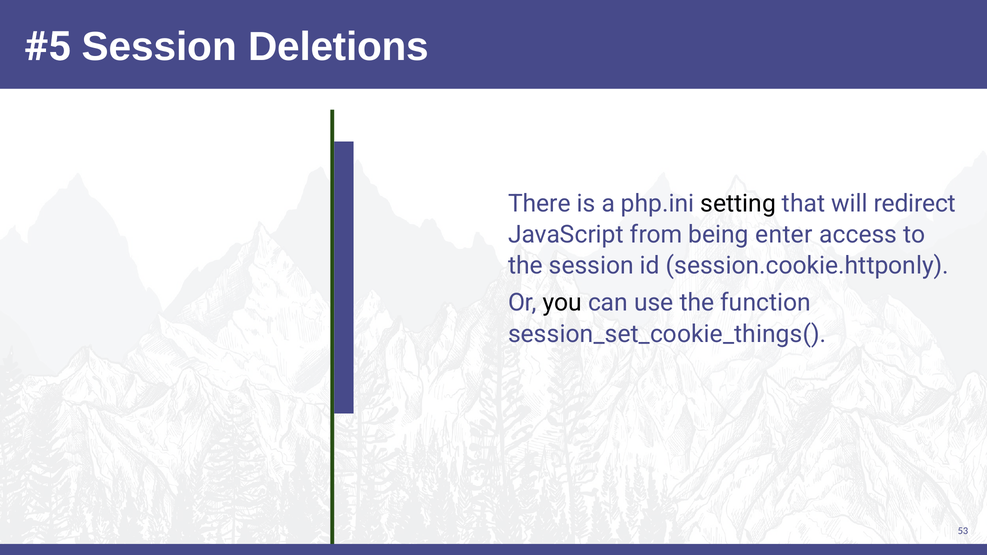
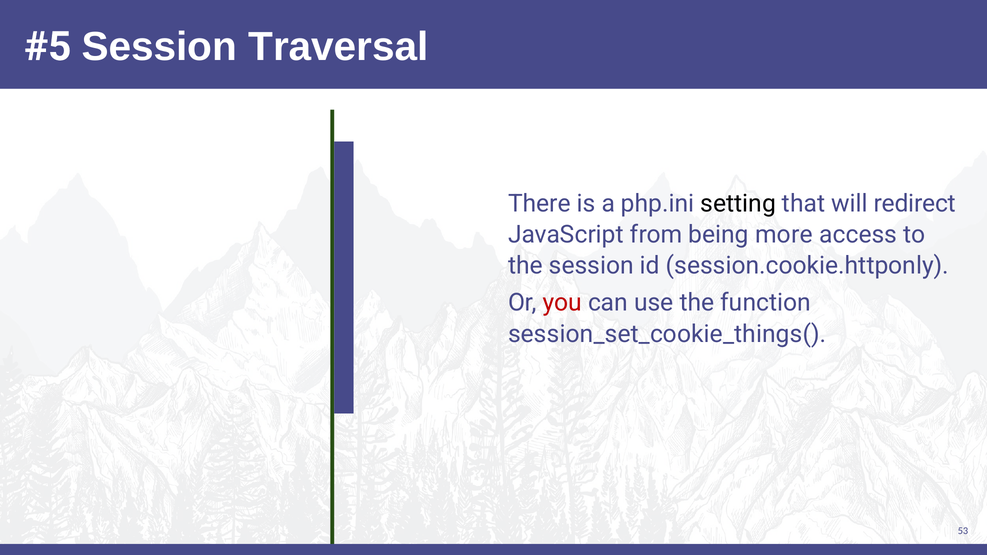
Deletions: Deletions -> Traversal
enter: enter -> more
you colour: black -> red
